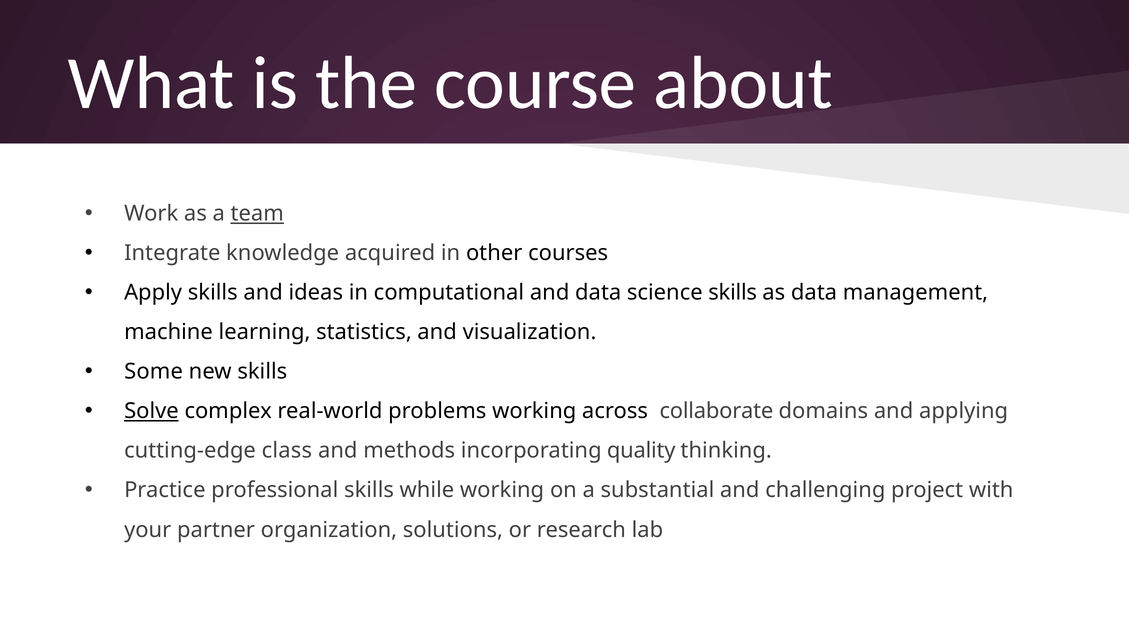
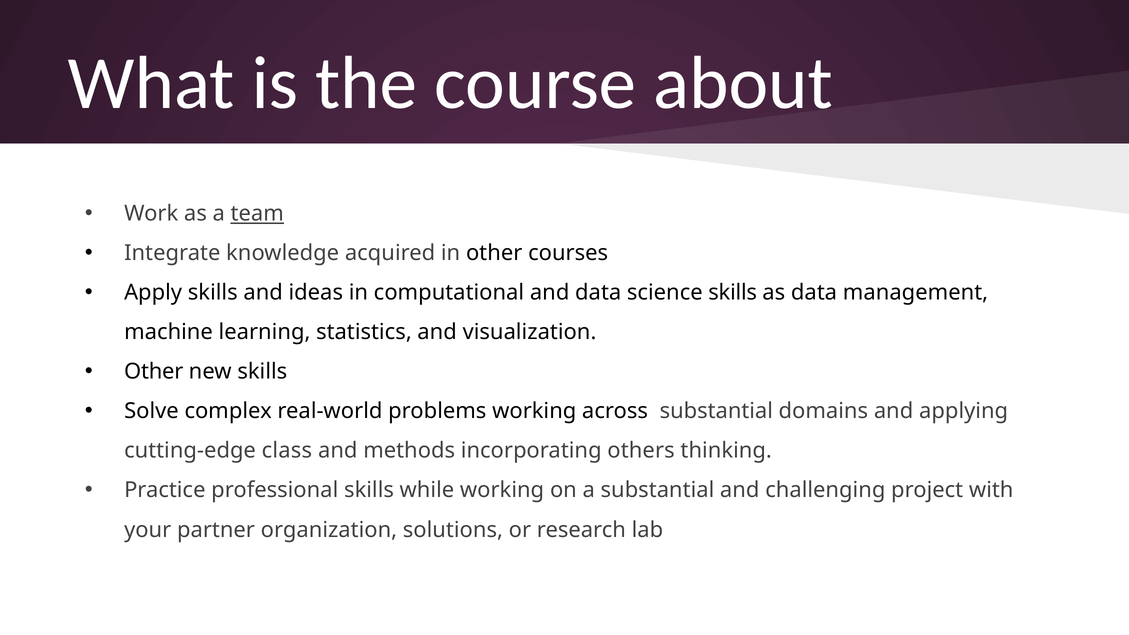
Some at (154, 372): Some -> Other
Solve underline: present -> none
across collaborate: collaborate -> substantial
quality: quality -> others
